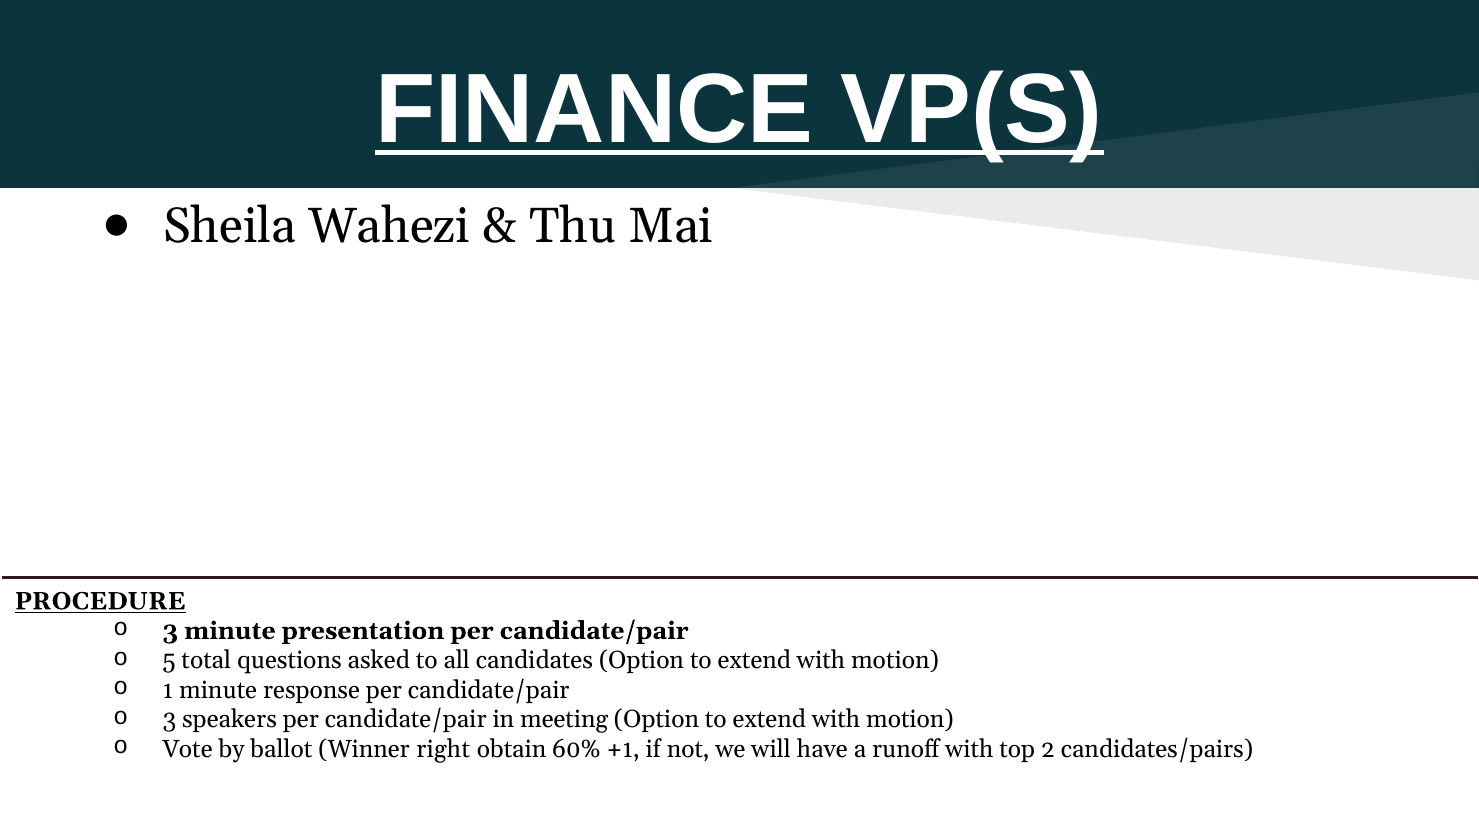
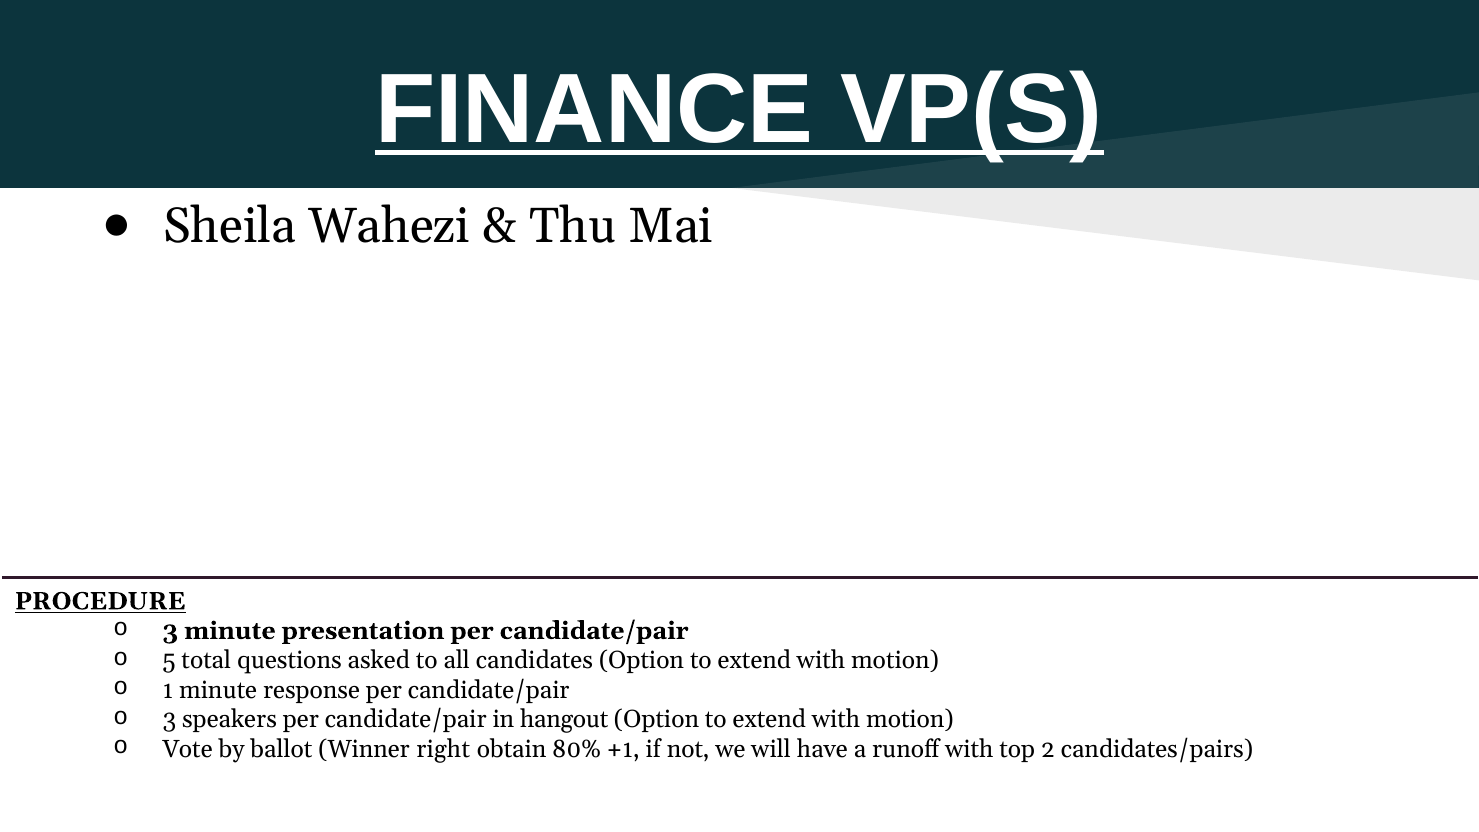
meeting: meeting -> hangout
60%: 60% -> 80%
